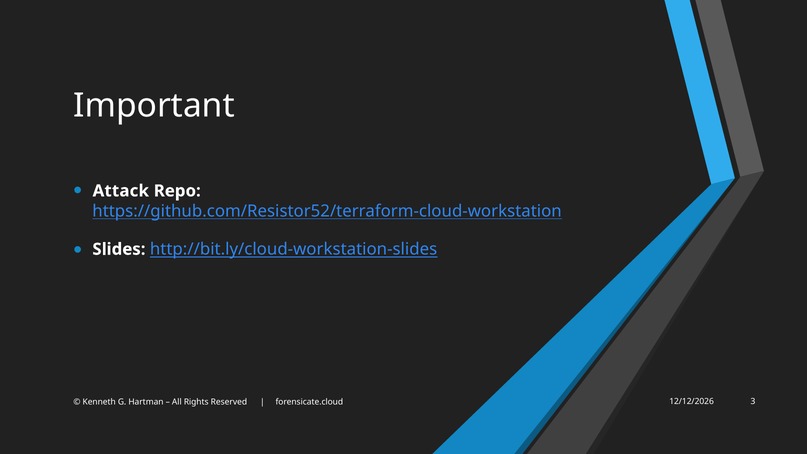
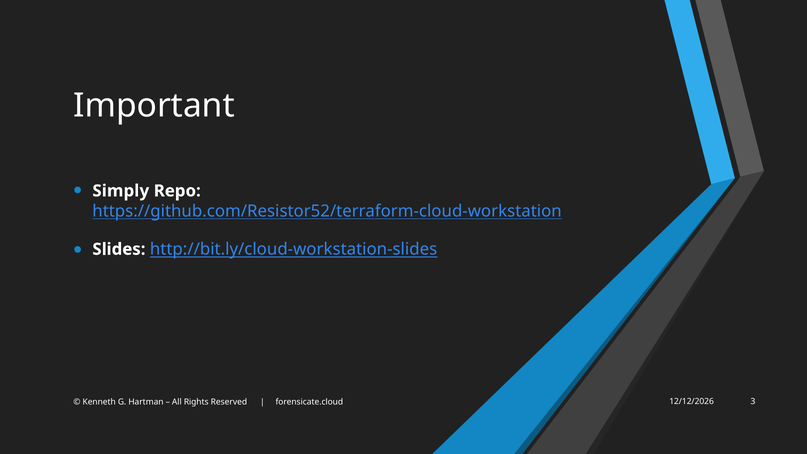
Attack: Attack -> Simply
